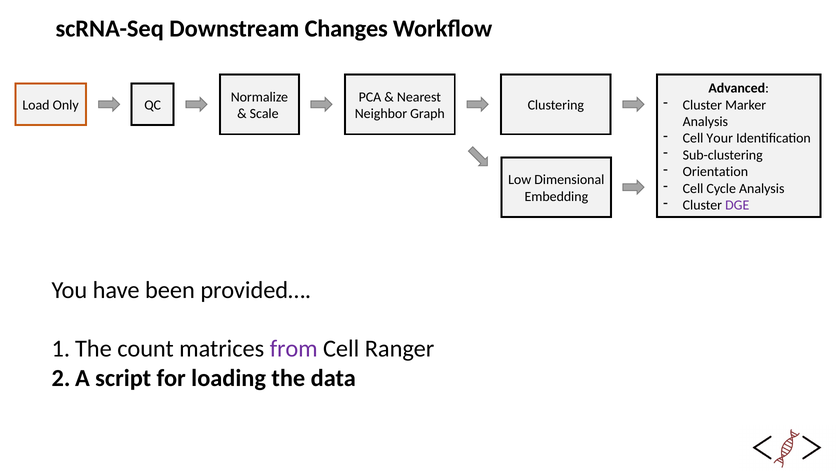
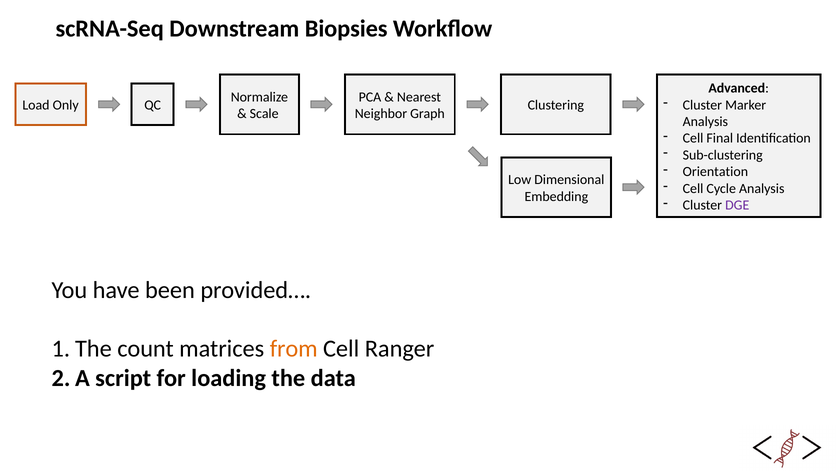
Changes: Changes -> Biopsies
Your: Your -> Final
from colour: purple -> orange
